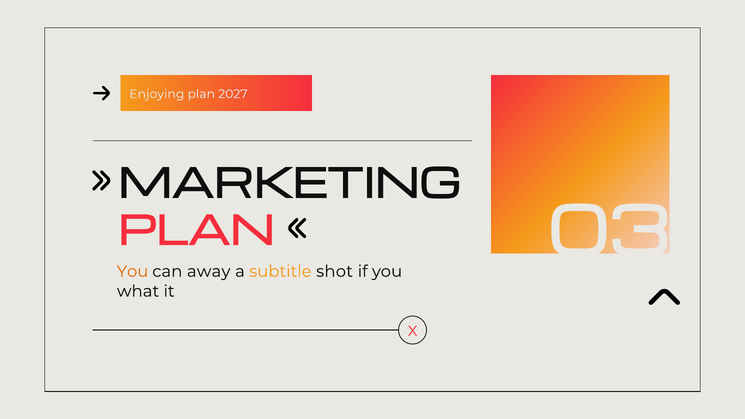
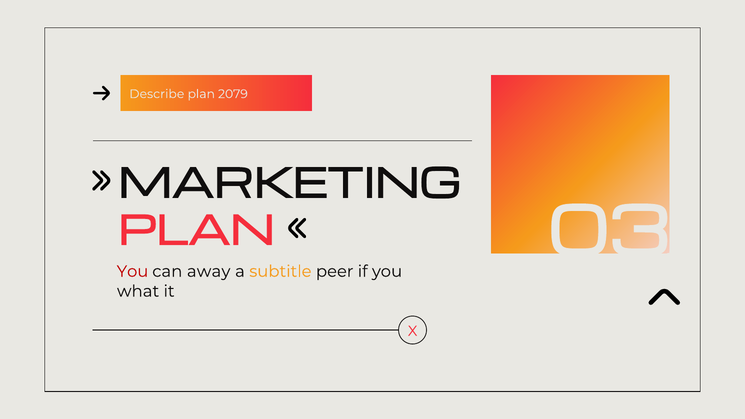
Enjoying: Enjoying -> Describe
2027: 2027 -> 2079
You at (133, 271) colour: orange -> red
shot: shot -> peer
